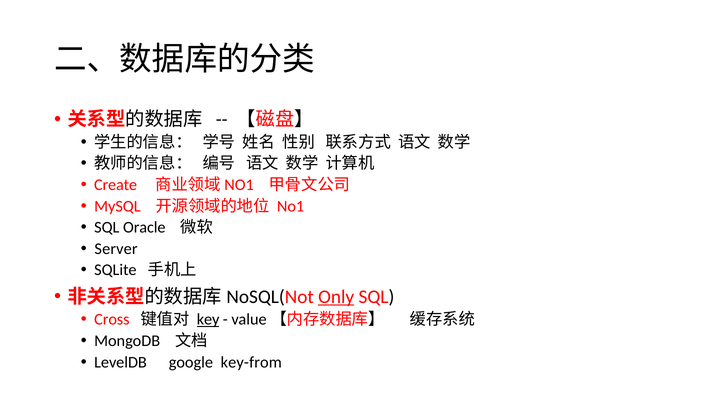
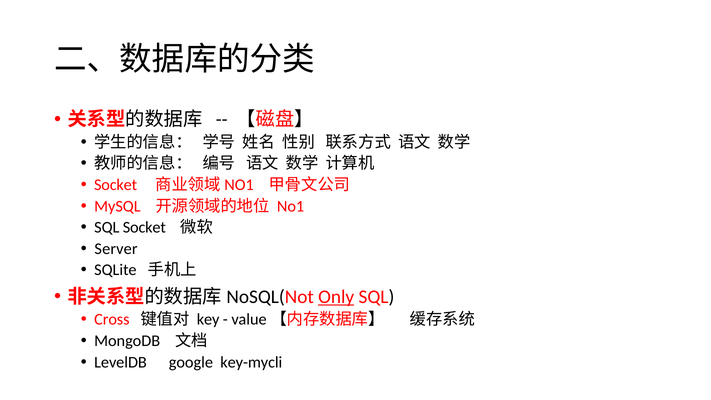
Create at (116, 185): Create -> Socket
SQL Oracle: Oracle -> Socket
key underline: present -> none
key-from: key-from -> key-mycli
